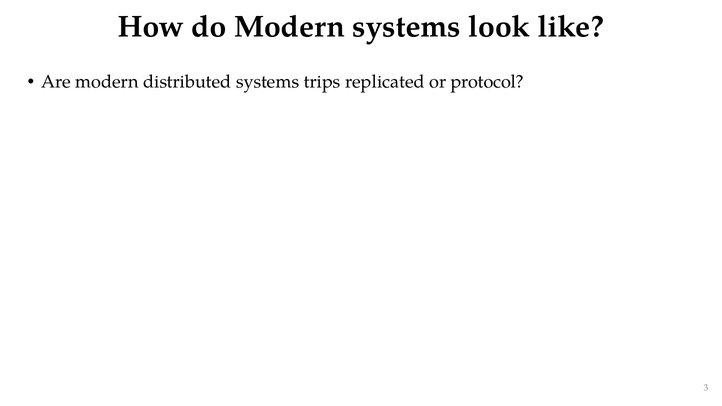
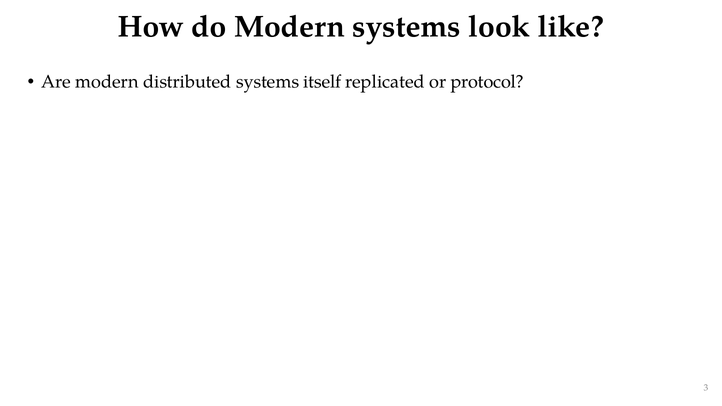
trips: trips -> itself
